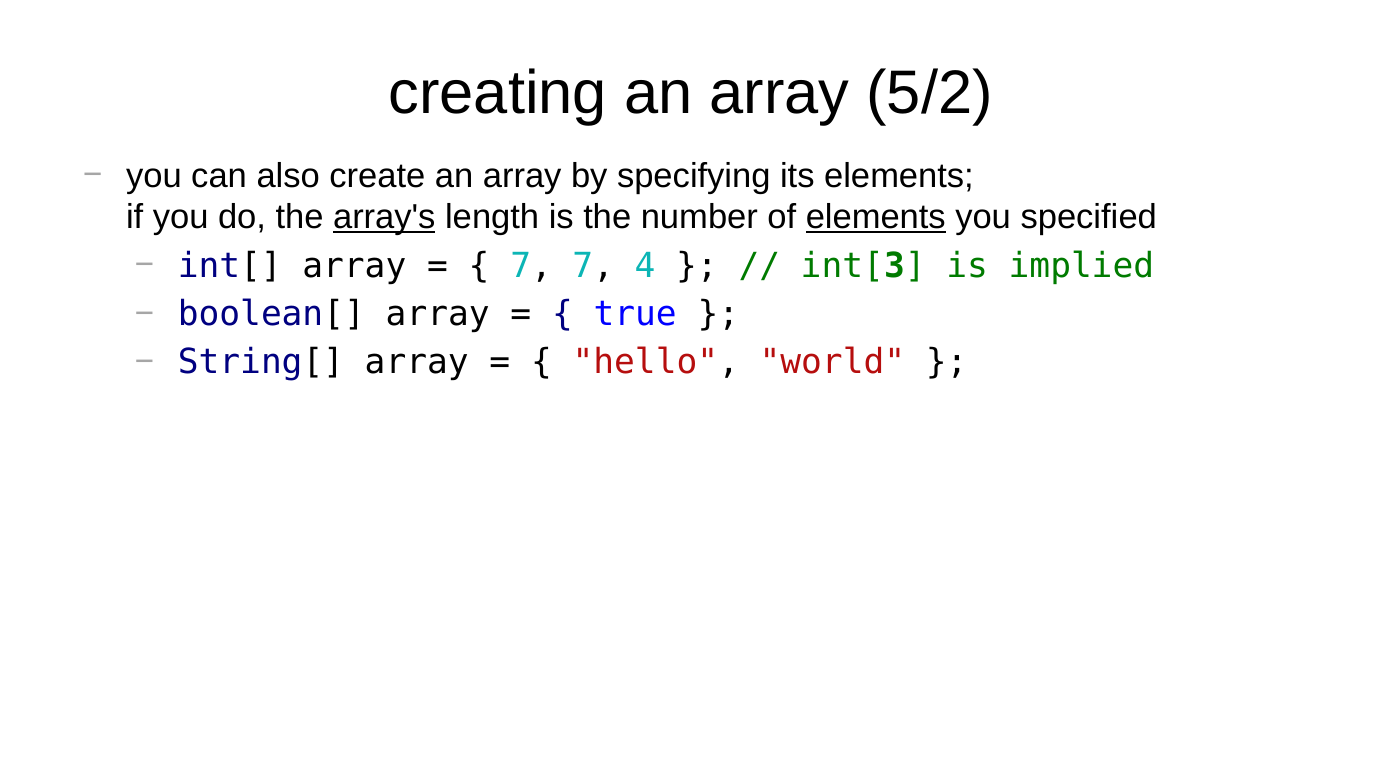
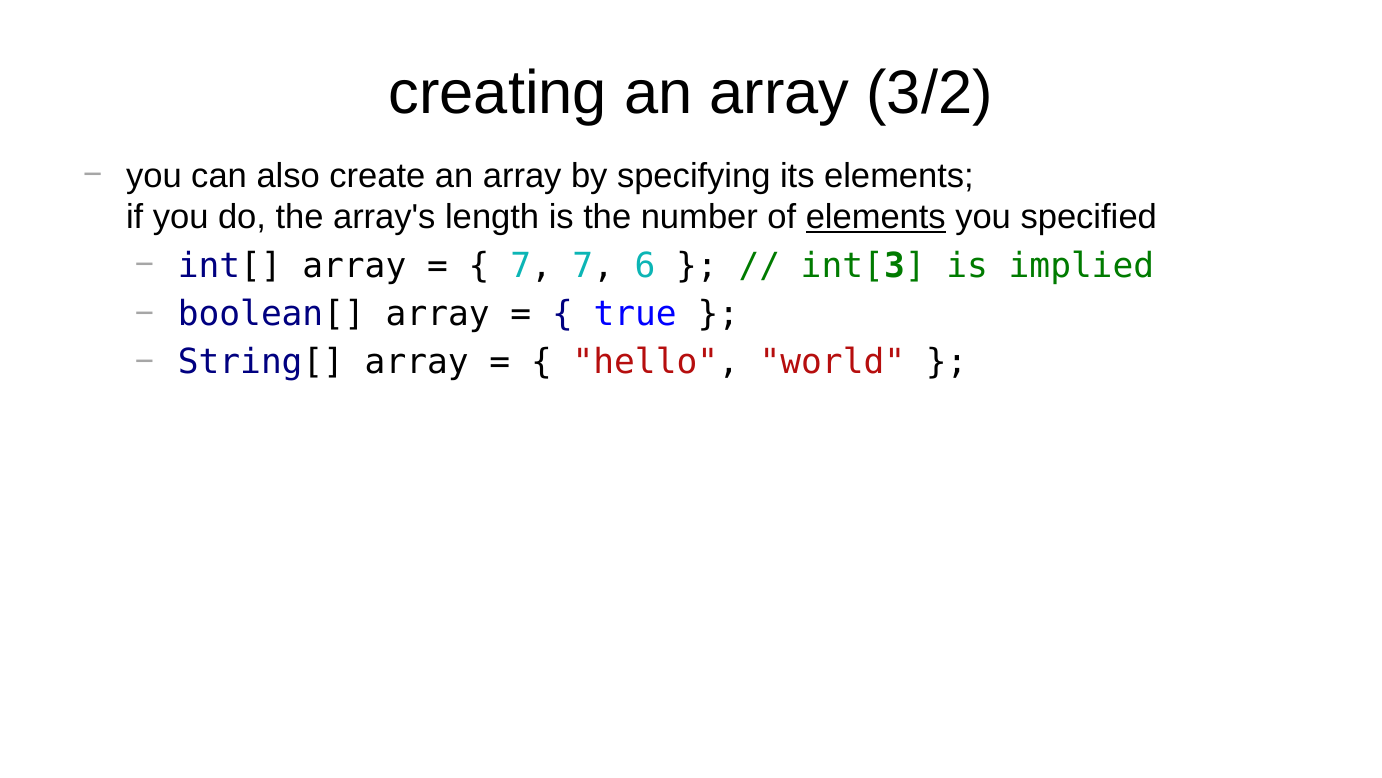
5/2: 5/2 -> 3/2
array's underline: present -> none
4: 4 -> 6
